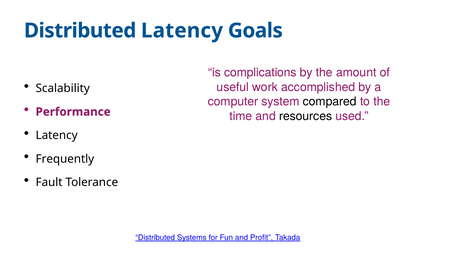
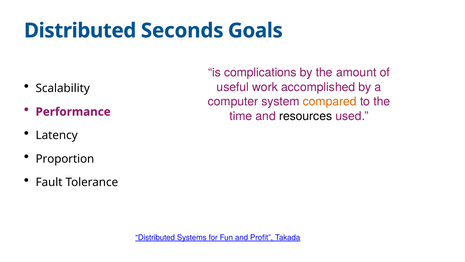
Distributed Latency: Latency -> Seconds
compared colour: black -> orange
Frequently: Frequently -> Proportion
